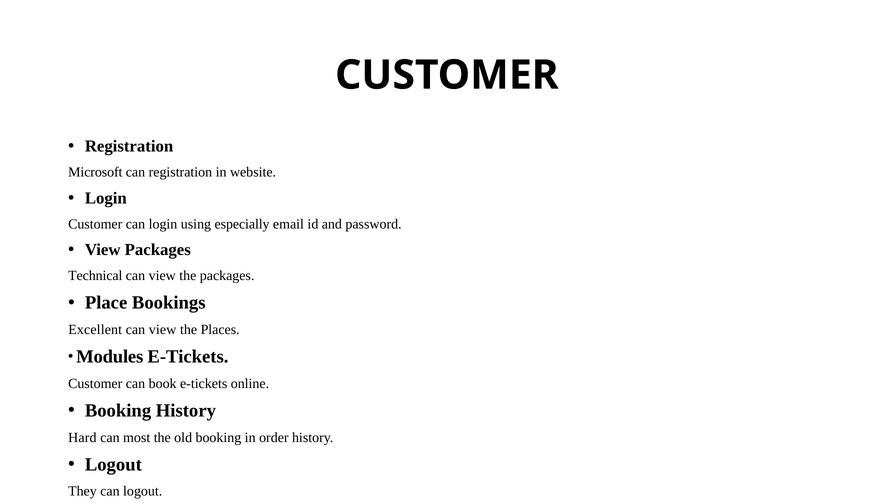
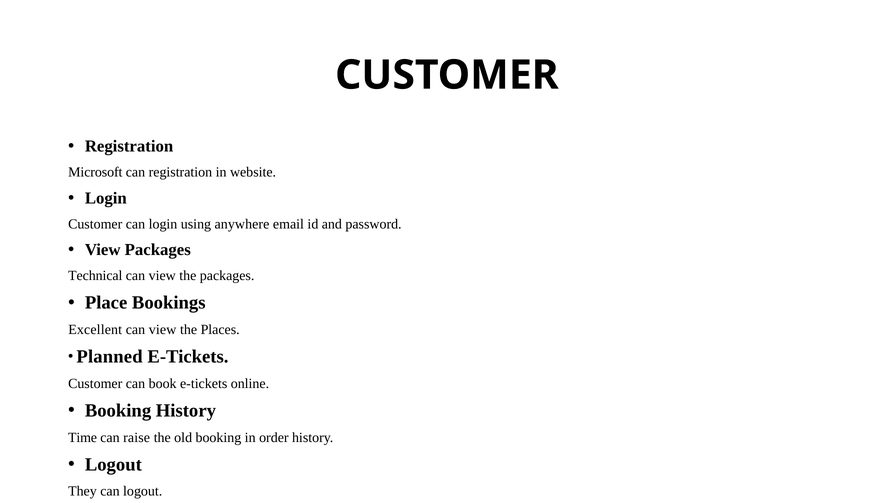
especially: especially -> anywhere
Modules: Modules -> Planned
Hard: Hard -> Time
most: most -> raise
